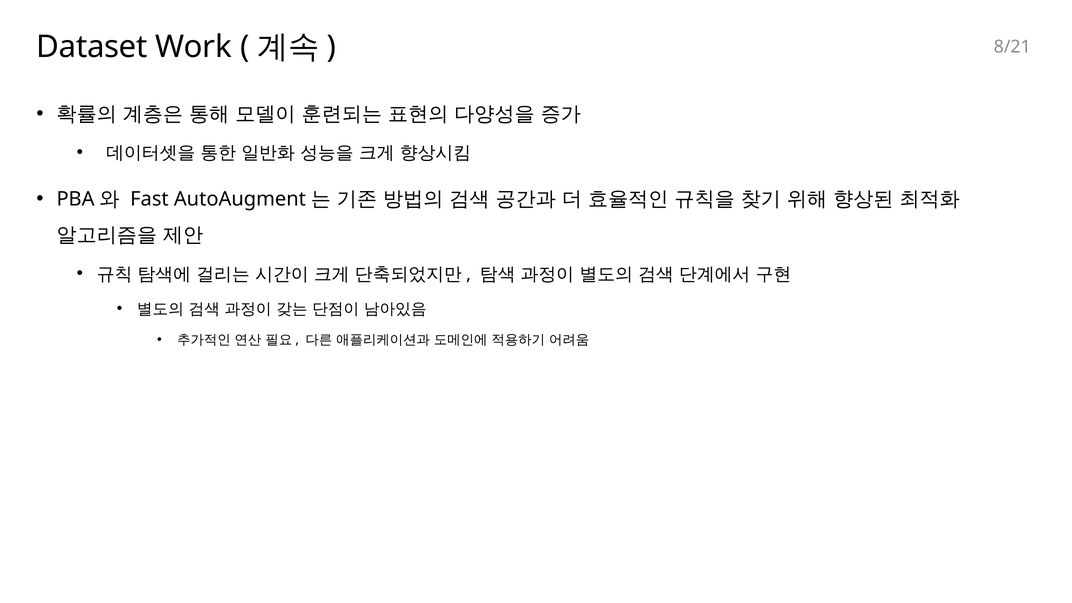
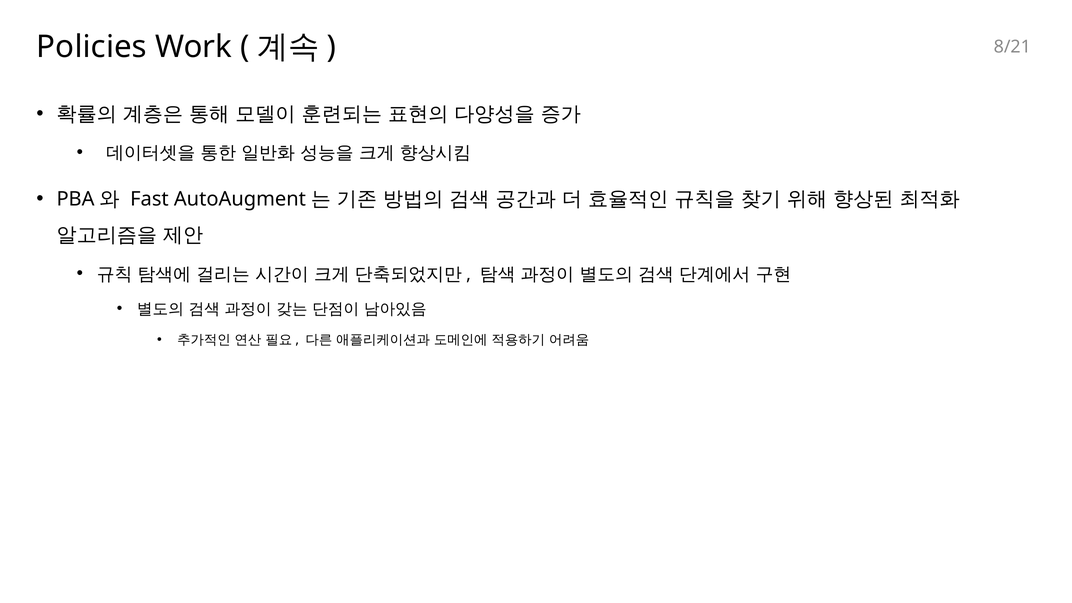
Dataset: Dataset -> Policies
